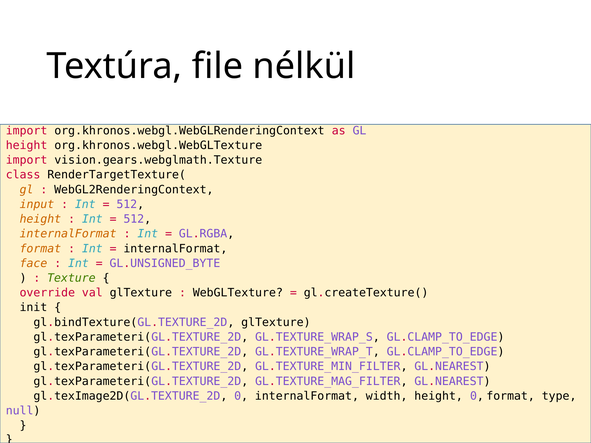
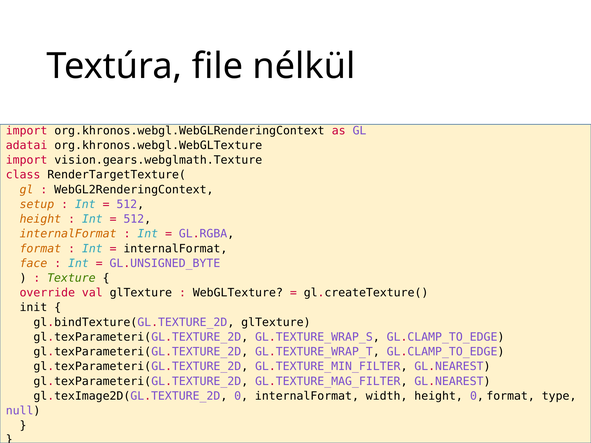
height at (27, 145): height -> adatai
input: input -> setup
